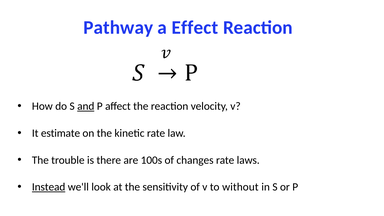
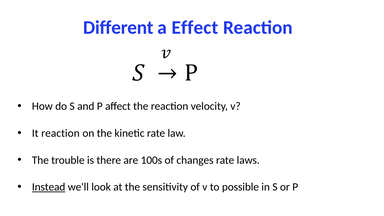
Pathway: Pathway -> Different
and underline: present -> none
It estimate: estimate -> reaction
without: without -> possible
